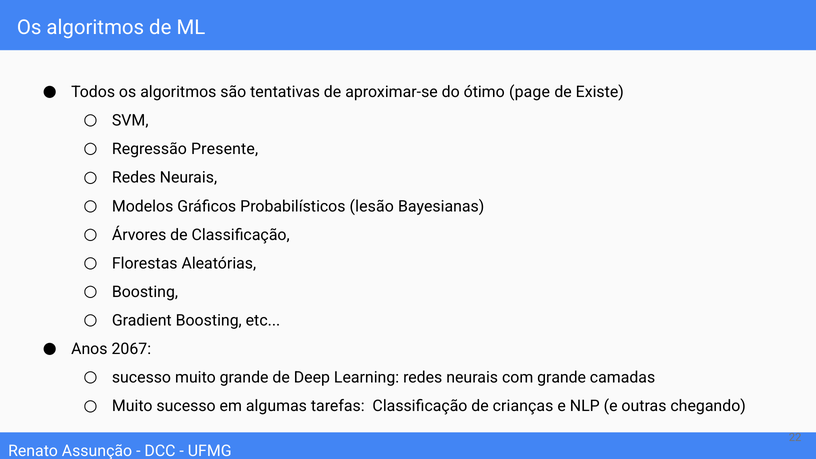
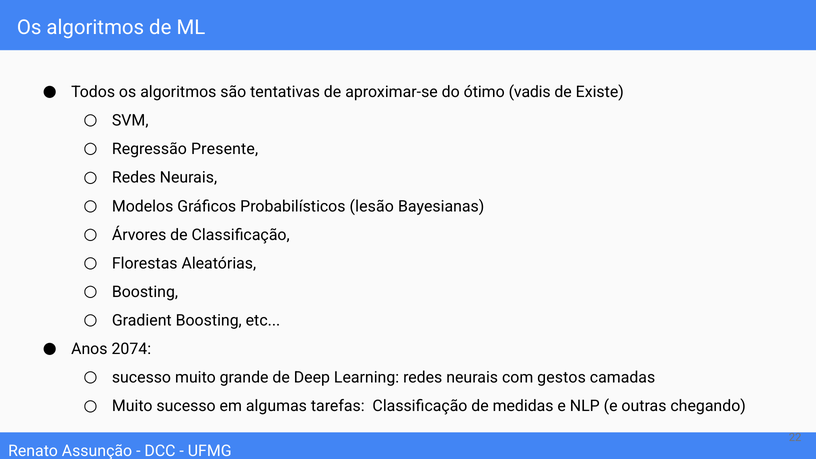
page: page -> vadis
2067: 2067 -> 2074
com grande: grande -> gestos
crianças: crianças -> medidas
